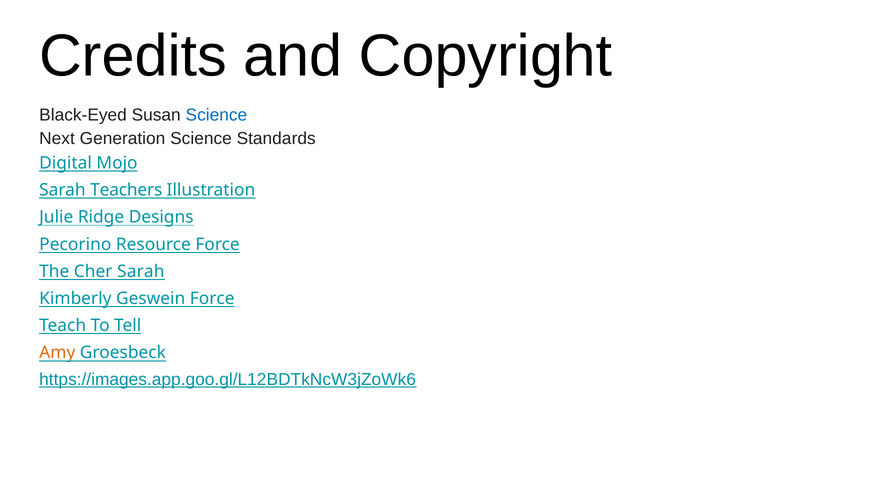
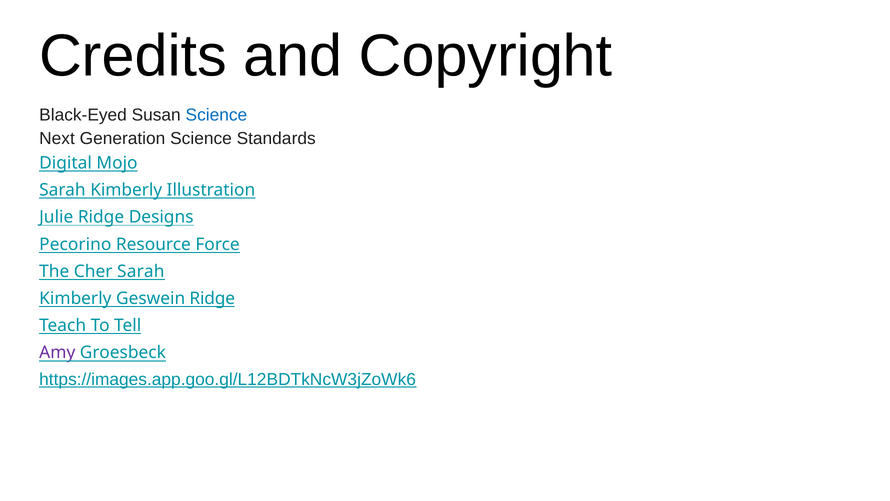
Teachers at (126, 190): Teachers -> Kimberly
Geswein Force: Force -> Ridge
Amy colour: orange -> purple
